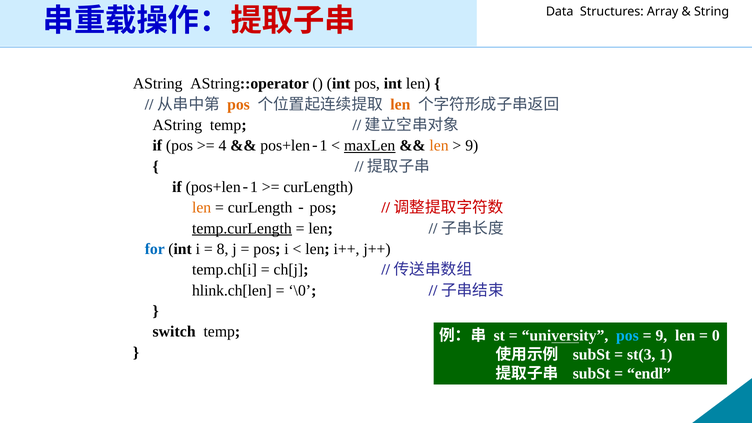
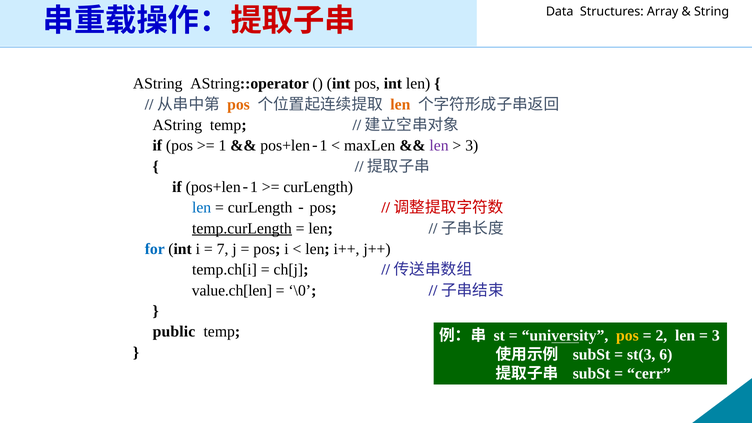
4: 4 -> 1
maxLen underline: present -> none
len at (439, 146) colour: orange -> purple
9 at (472, 146): 9 -> 3
len at (202, 208) colour: orange -> blue
8: 8 -> 7
hlink.ch[len: hlink.ch[len -> value.ch[len
switch: switch -> public
pos at (627, 336) colour: light blue -> yellow
9 at (661, 336): 9 -> 2
0 at (716, 336): 0 -> 3
1: 1 -> 6
endl: endl -> cerr
